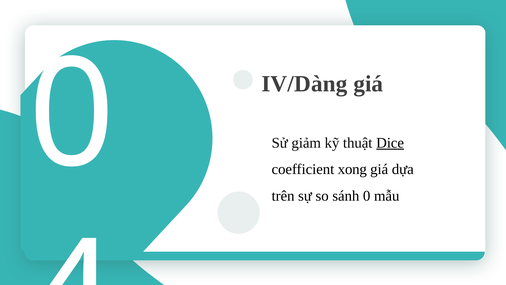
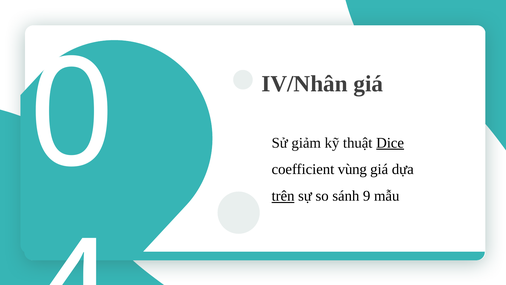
IV/Dàng: IV/Dàng -> IV/Nhân
xong: xong -> vùng
trên underline: none -> present
sánh 0: 0 -> 9
